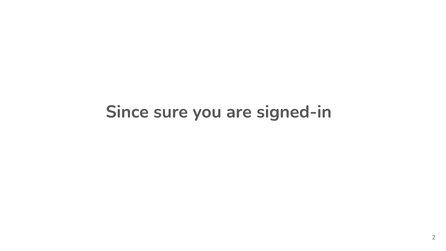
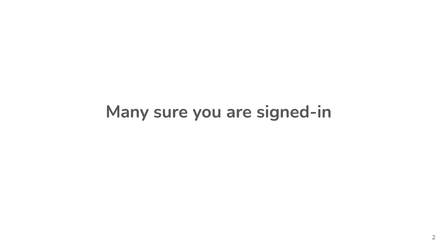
Since: Since -> Many
